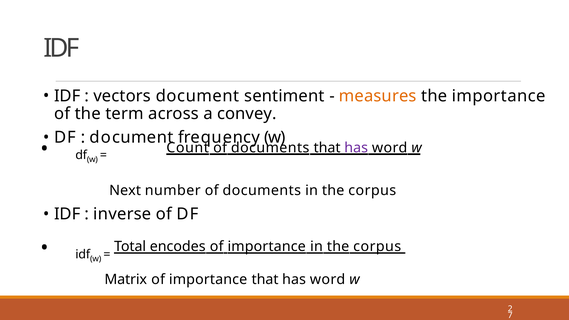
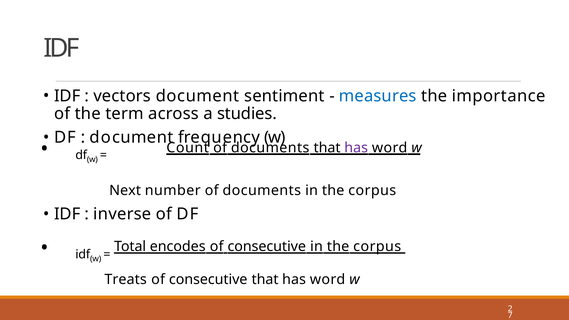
measures colour: orange -> blue
convey: convey -> studies
importance at (267, 247): importance -> consecutive
Matrix: Matrix -> Treats
importance at (208, 280): importance -> consecutive
